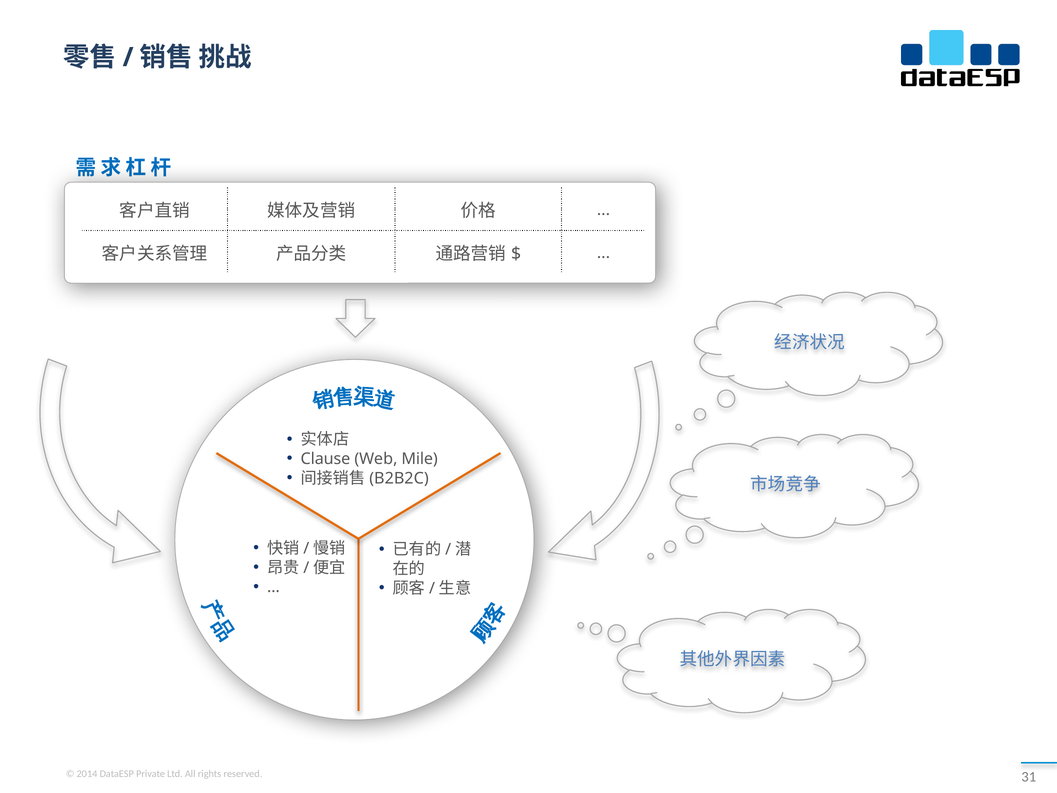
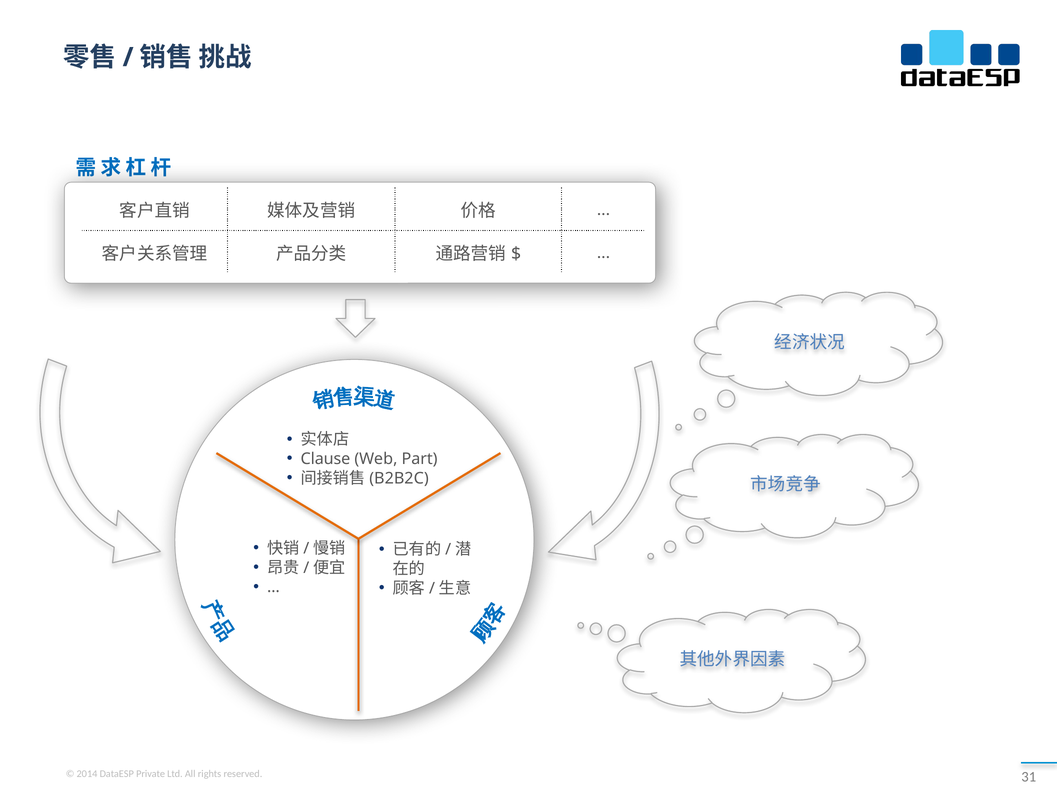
Mile: Mile -> Part
